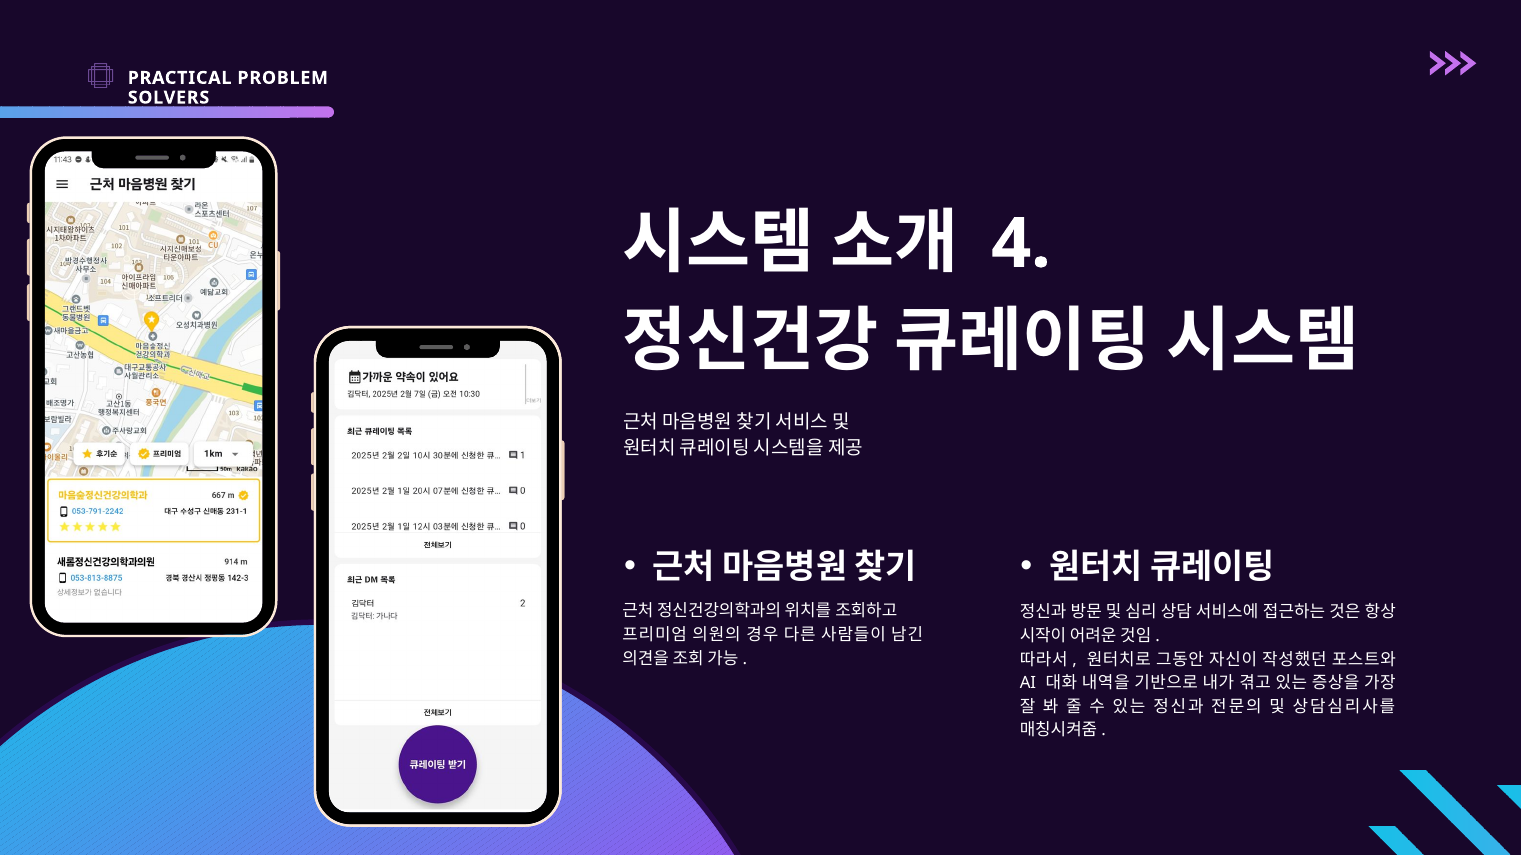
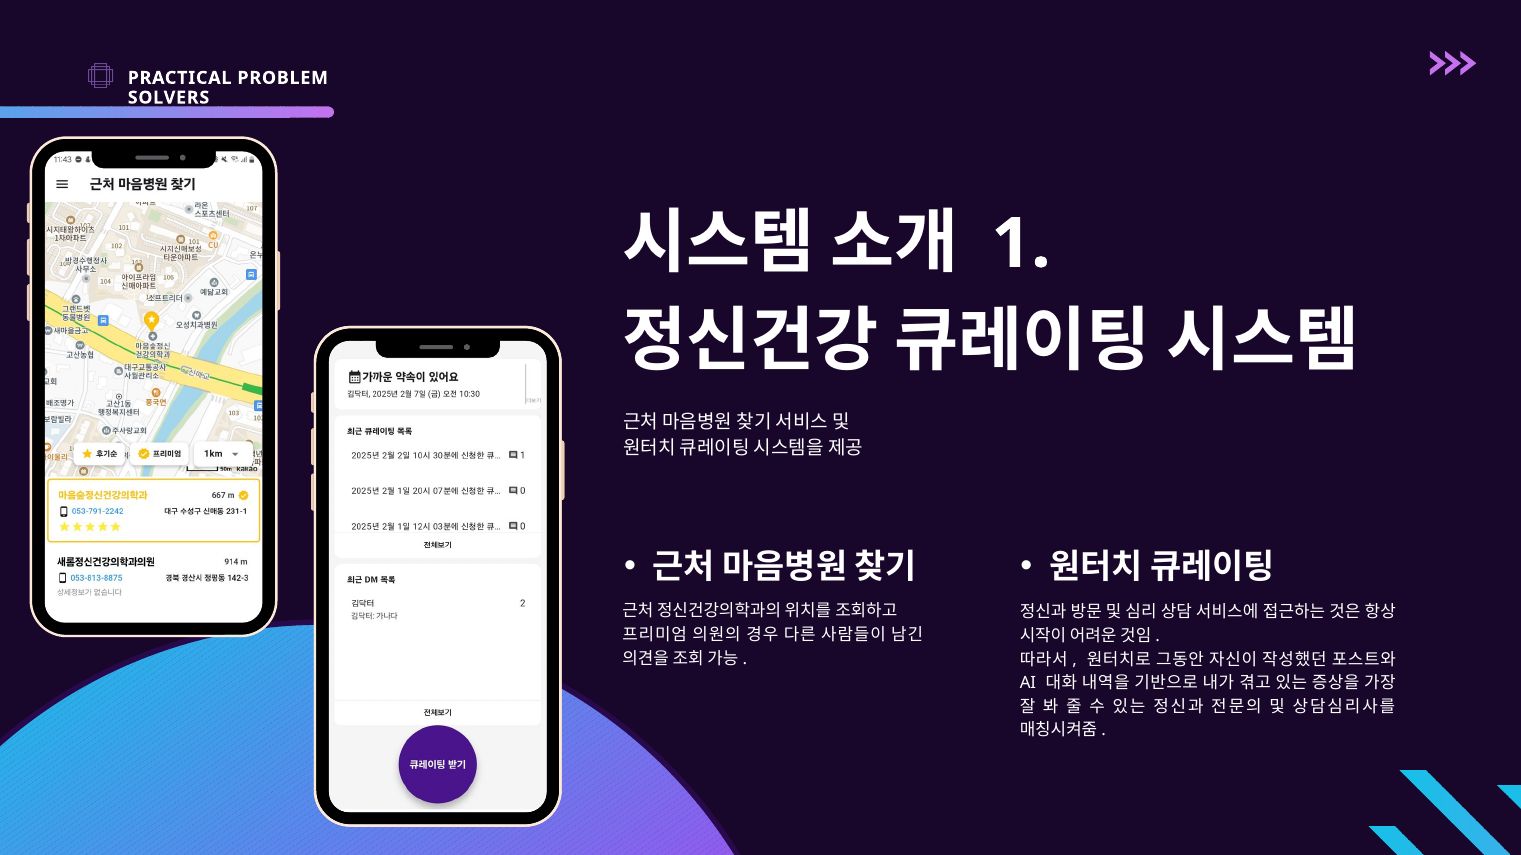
4: 4 -> 1
